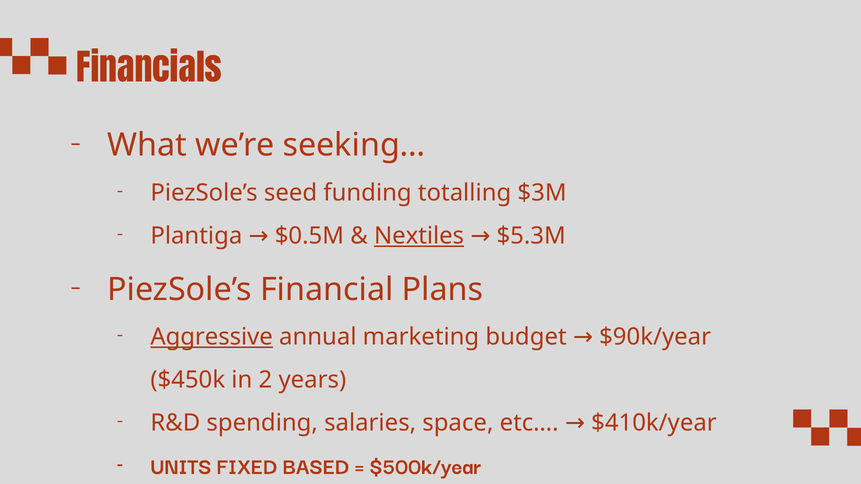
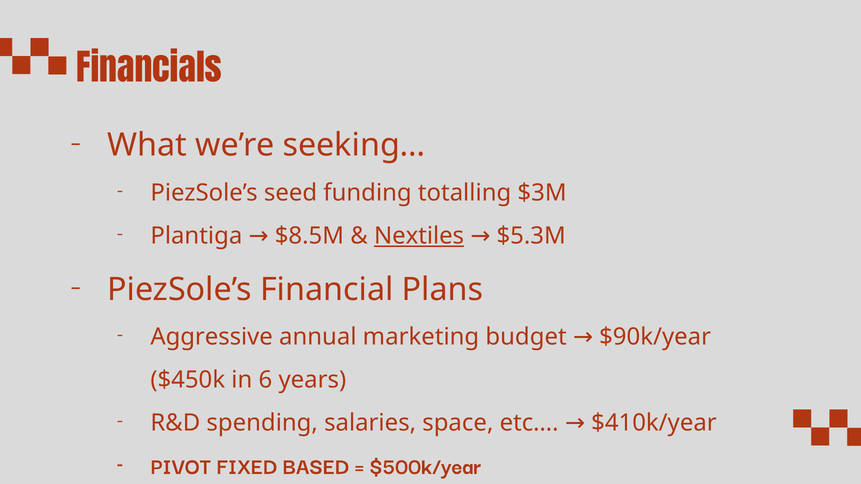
$0.5M: $0.5M -> $8.5M
Aggressive underline: present -> none
2: 2 -> 6
UNITS: UNITS -> PIVOT
